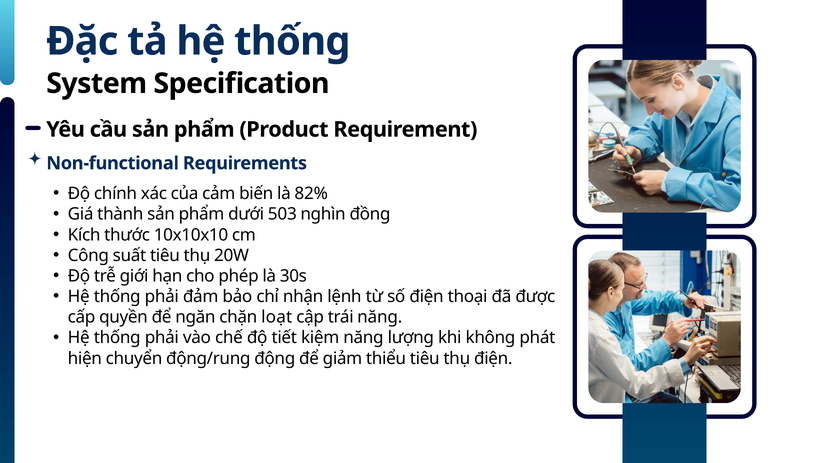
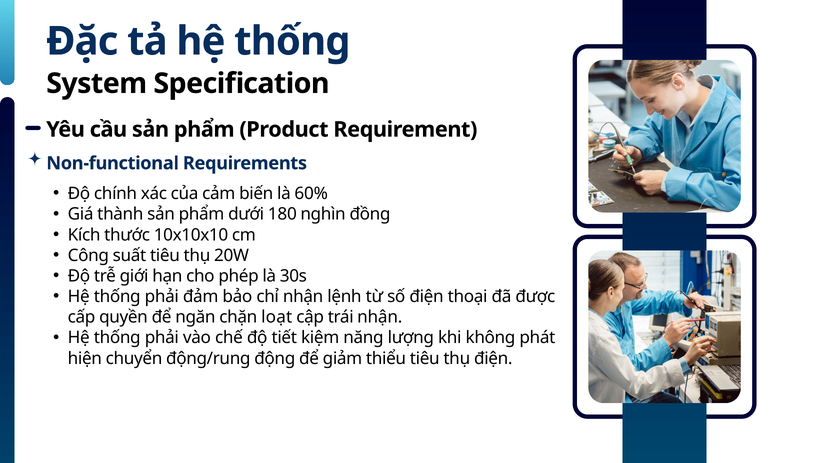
82%: 82% -> 60%
503: 503 -> 180
trái năng: năng -> nhận
